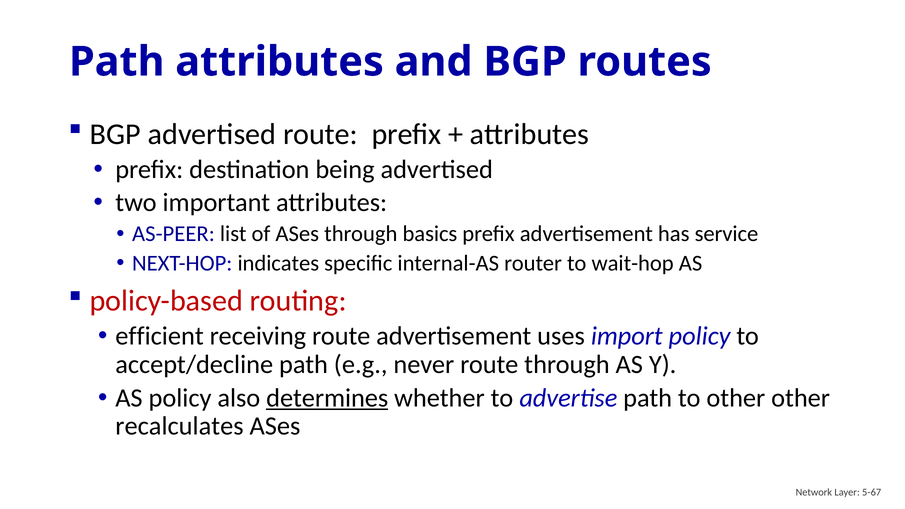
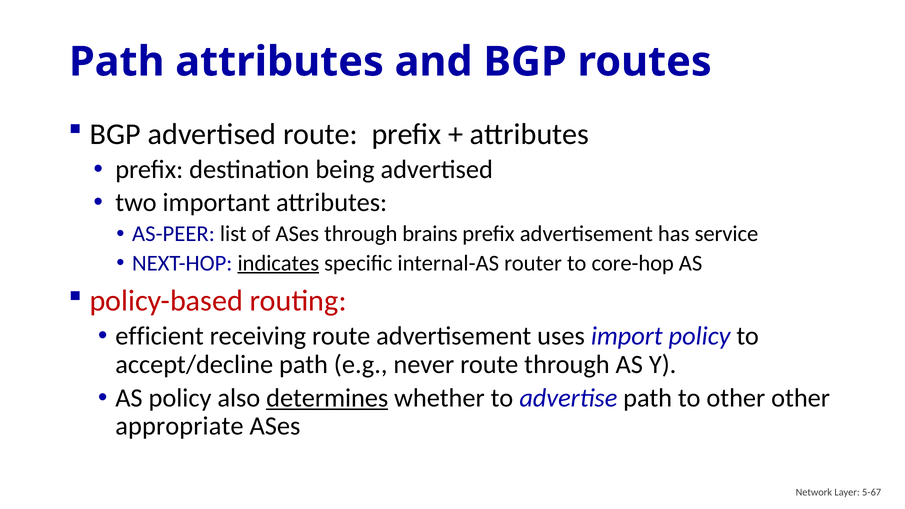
basics: basics -> brains
indicates underline: none -> present
wait-hop: wait-hop -> core-hop
recalculates: recalculates -> appropriate
